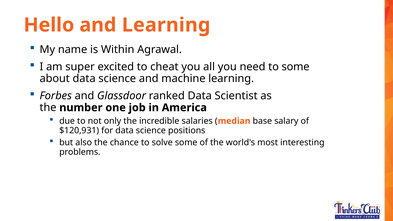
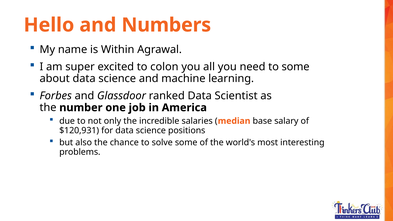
and Learning: Learning -> Numbers
cheat: cheat -> colon
